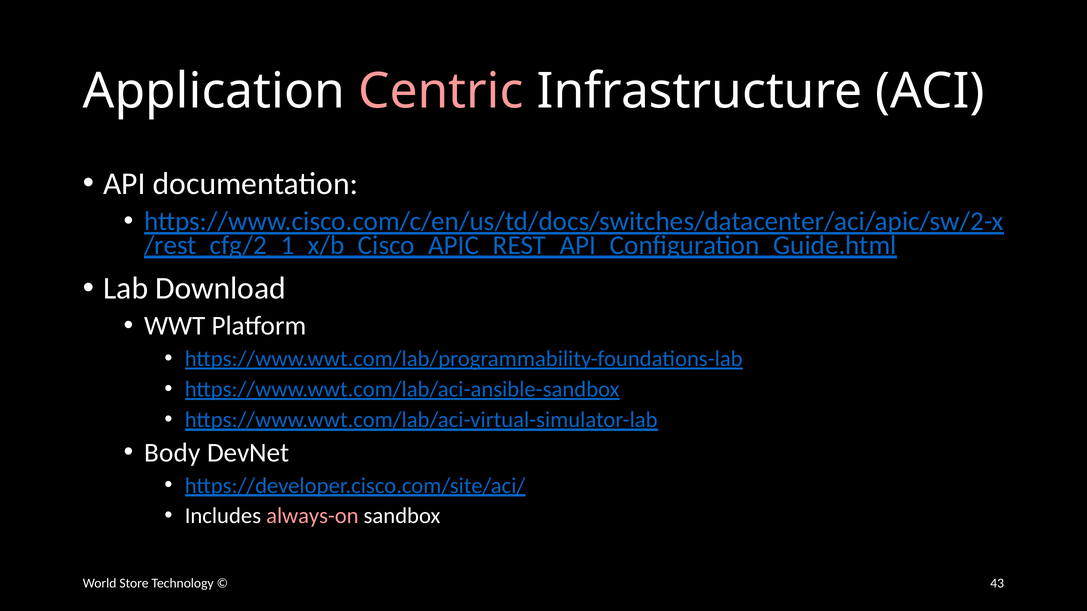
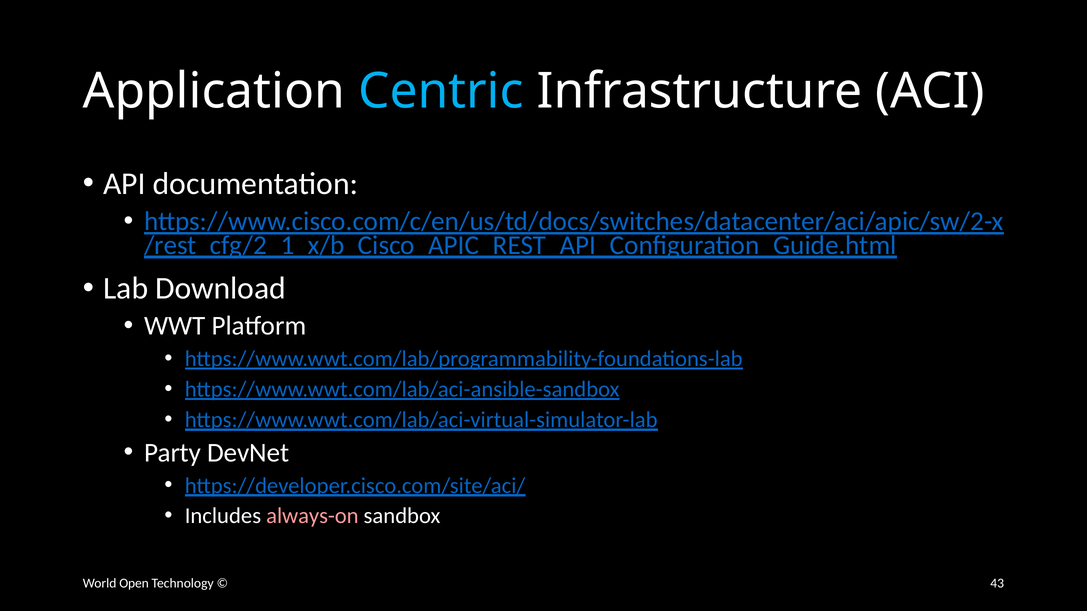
Centric colour: pink -> light blue
Body: Body -> Party
Store: Store -> Open
